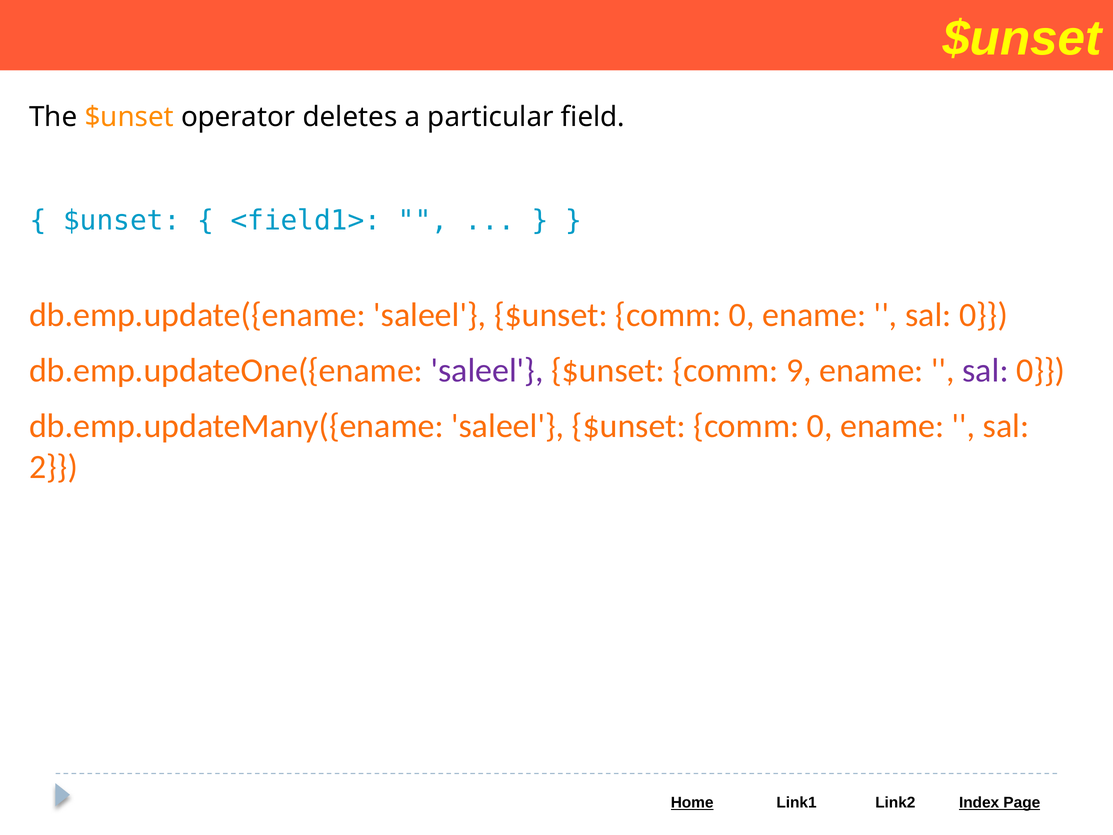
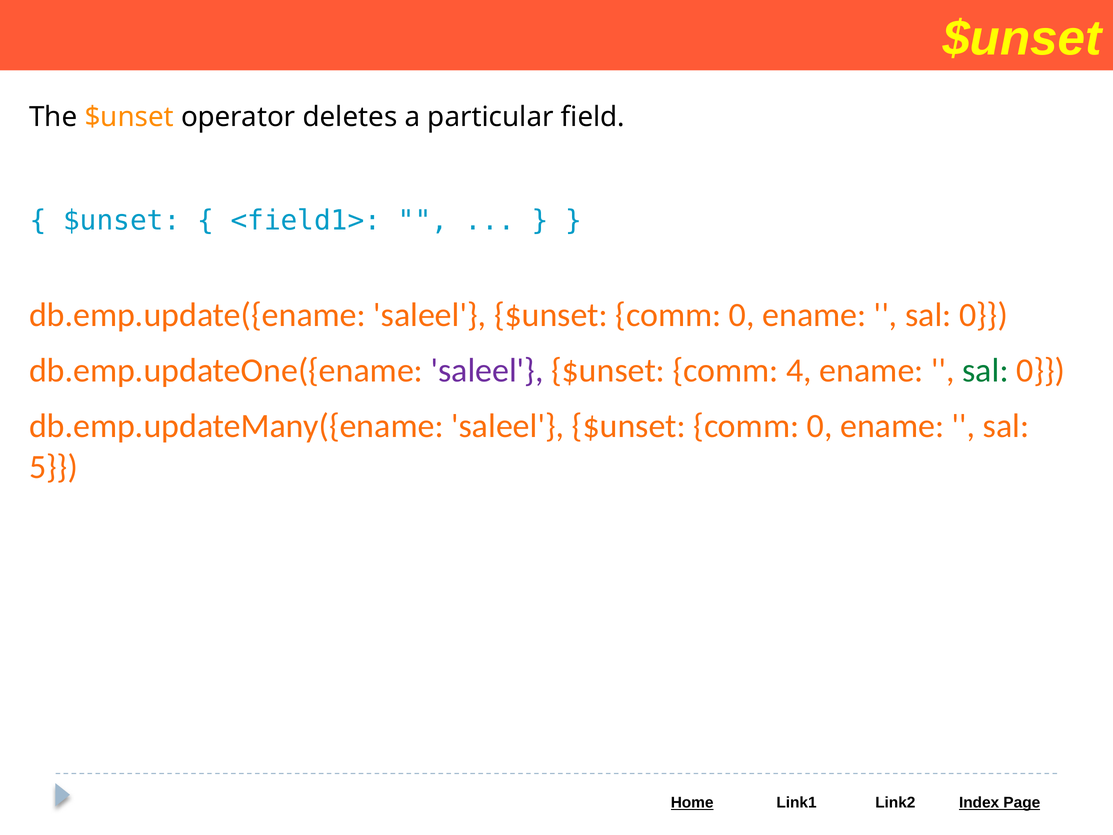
9: 9 -> 4
sal at (985, 370) colour: purple -> green
2: 2 -> 5
